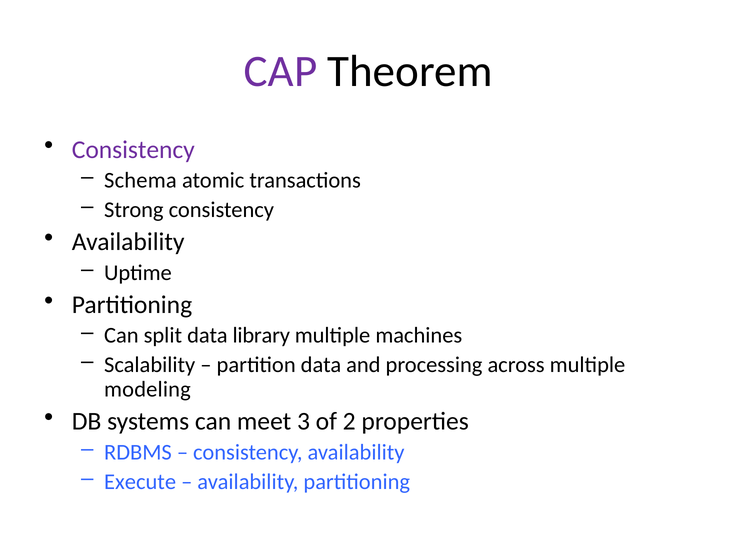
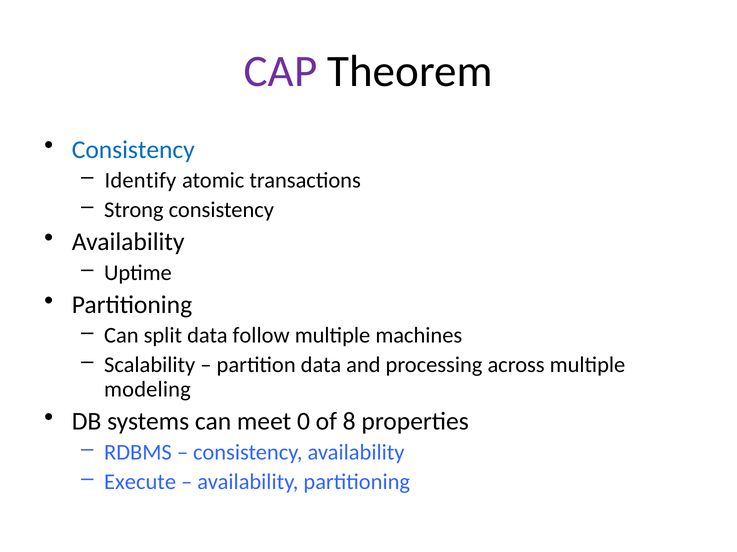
Consistency at (133, 150) colour: purple -> blue
Schema: Schema -> Identify
library: library -> follow
3: 3 -> 0
2: 2 -> 8
